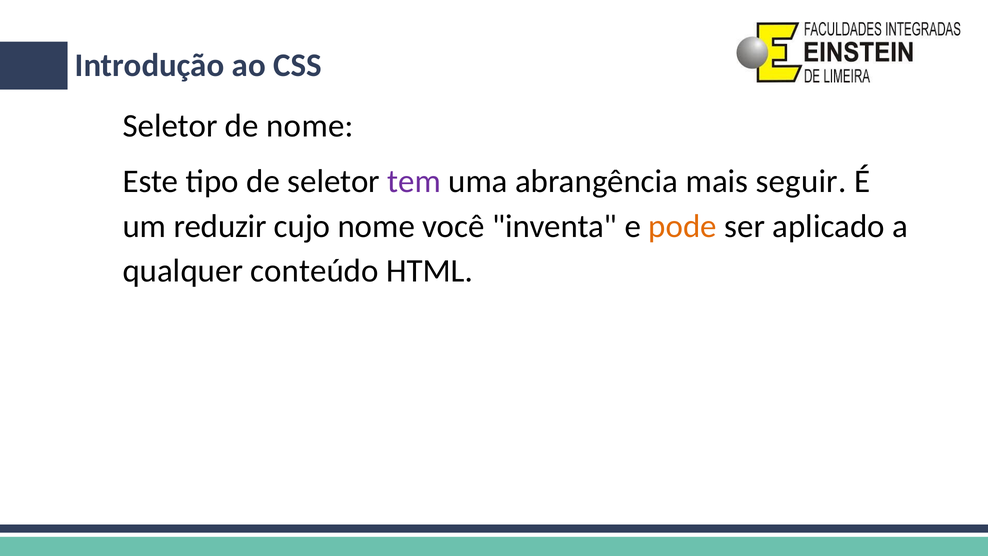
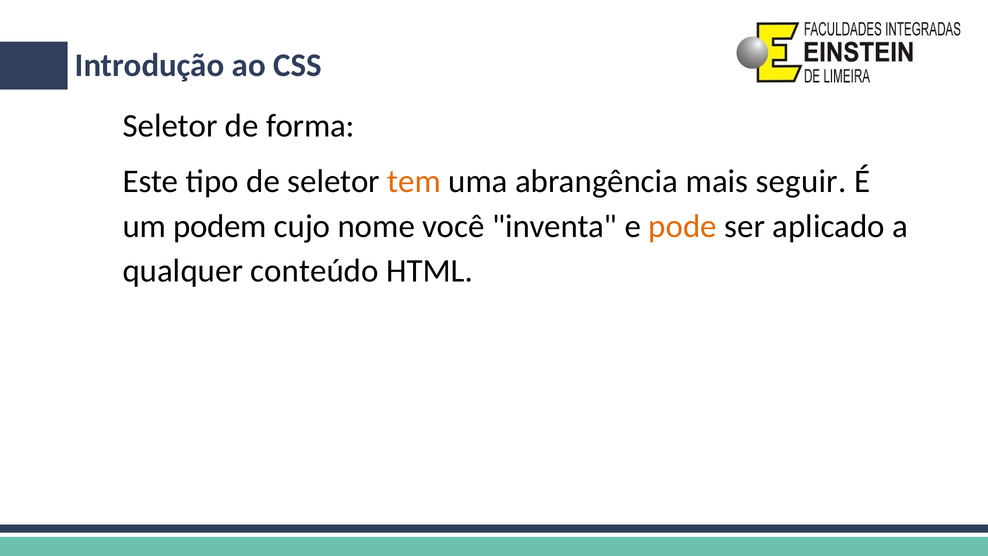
de nome: nome -> forma
tem colour: purple -> orange
reduzir: reduzir -> podem
